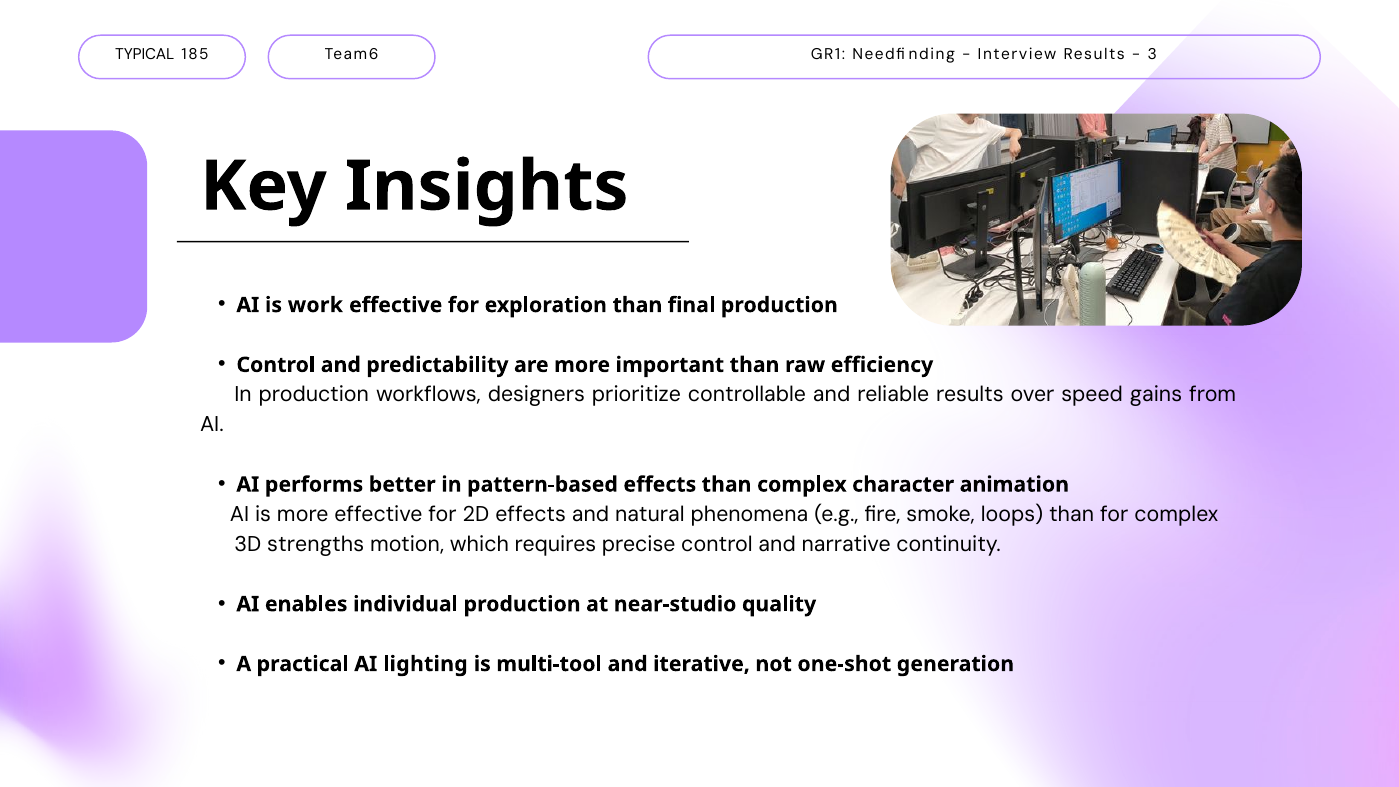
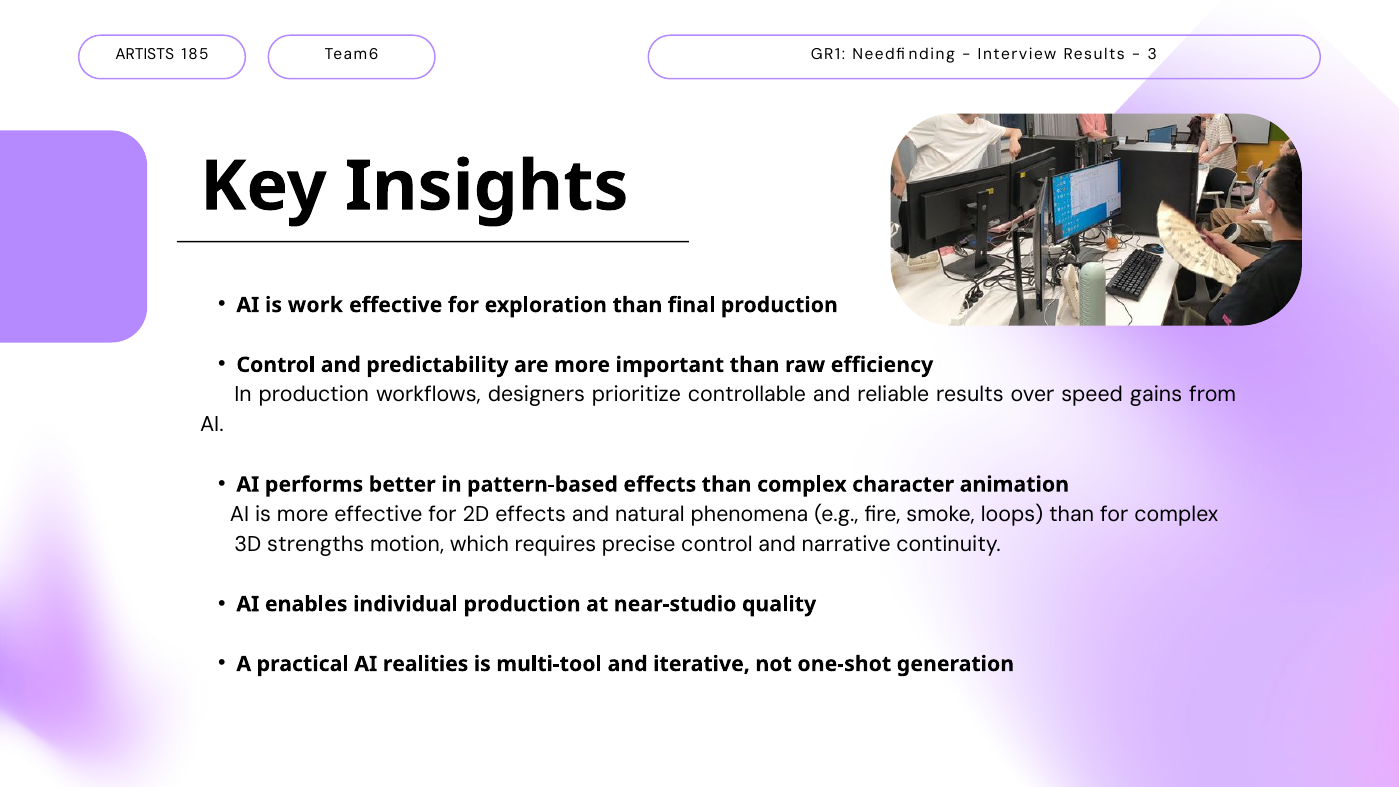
TYPICAL: TYPICAL -> ARTISTS
lighting: lighting -> realities
